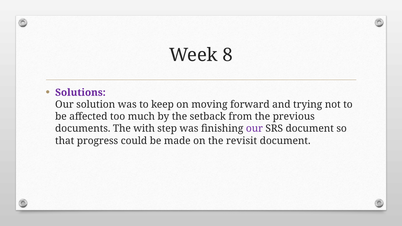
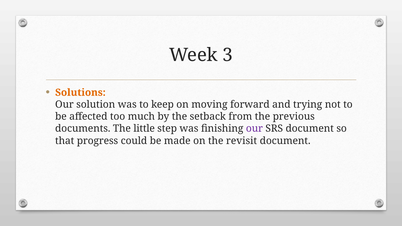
8: 8 -> 3
Solutions colour: purple -> orange
with: with -> little
